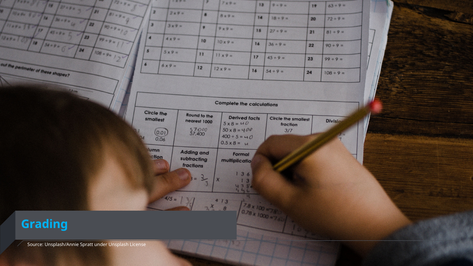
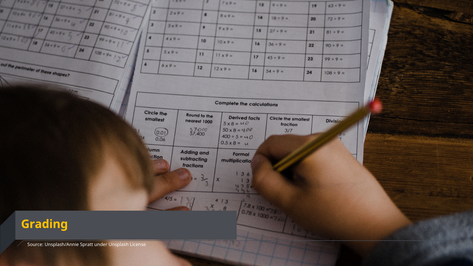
Grading colour: light blue -> yellow
